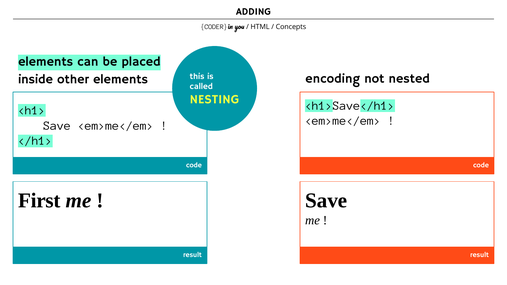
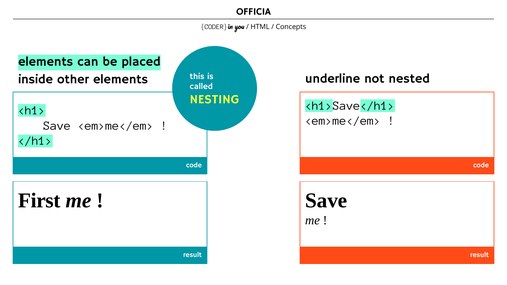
ADDING: ADDING -> OFFICIA
encoding: encoding -> underline
